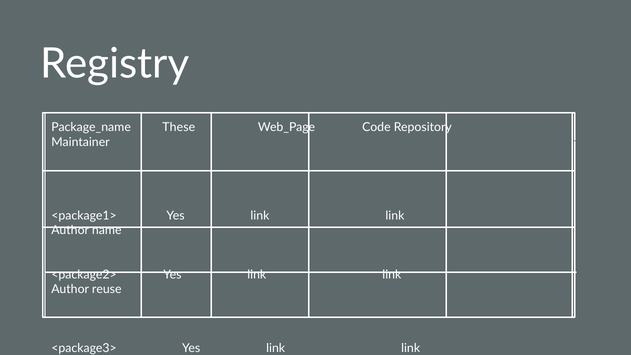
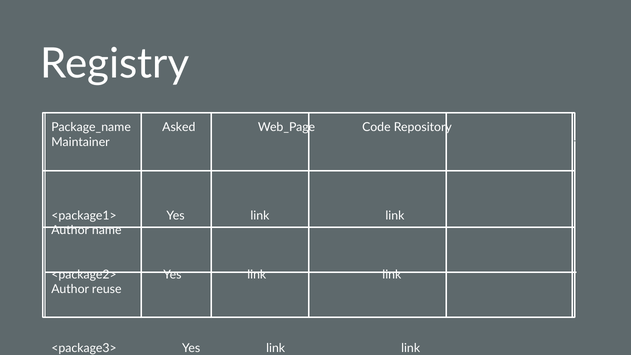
These: These -> Asked
